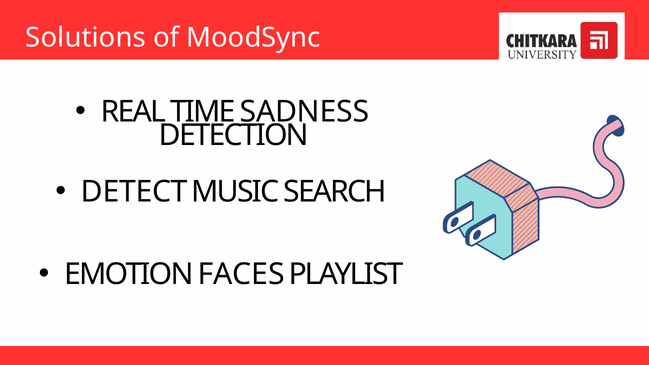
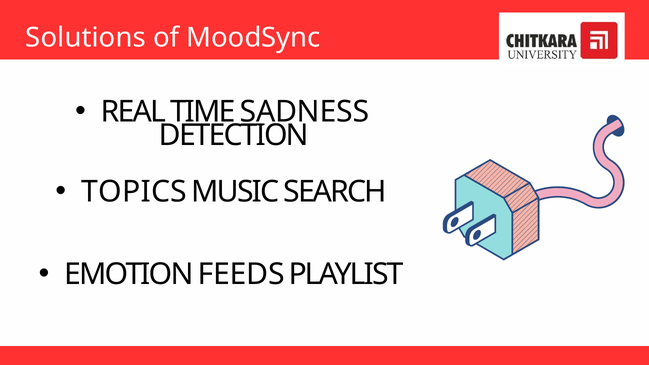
DETECT: DETECT -> TOPICS
FACES: FACES -> FEEDS
